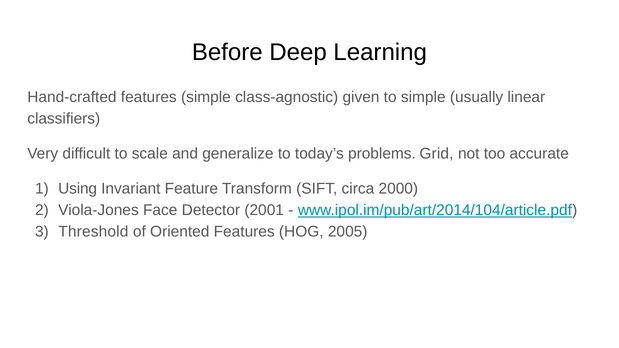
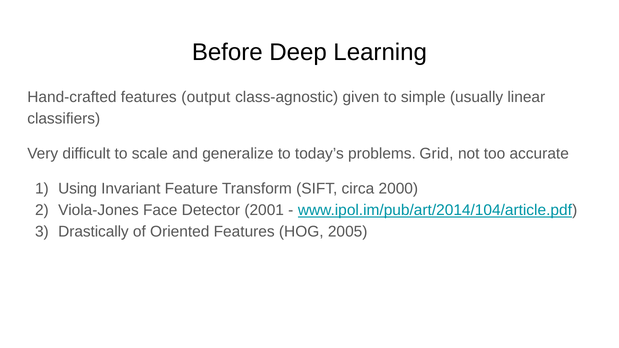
features simple: simple -> output
Threshold: Threshold -> Drastically
